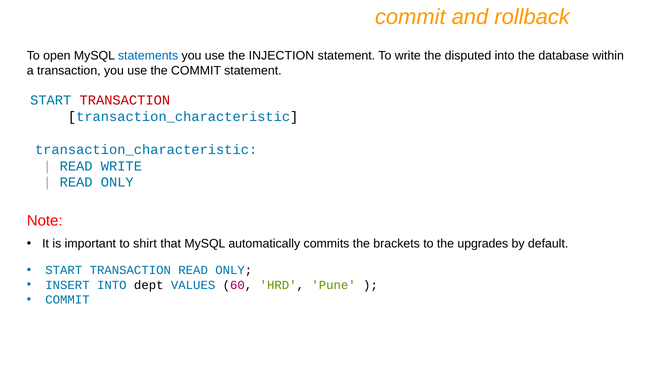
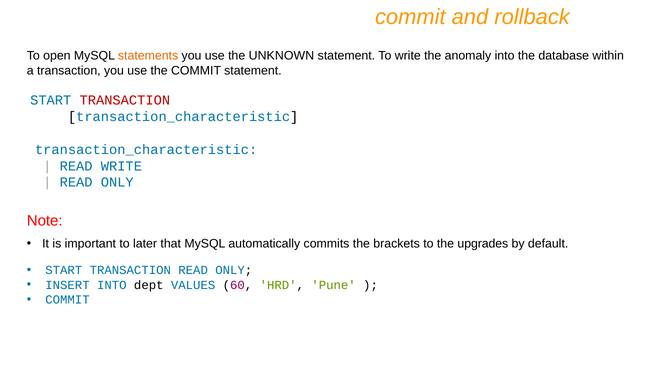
statements colour: blue -> orange
INJECTION: INJECTION -> UNKNOWN
disputed: disputed -> anomaly
shirt: shirt -> later
